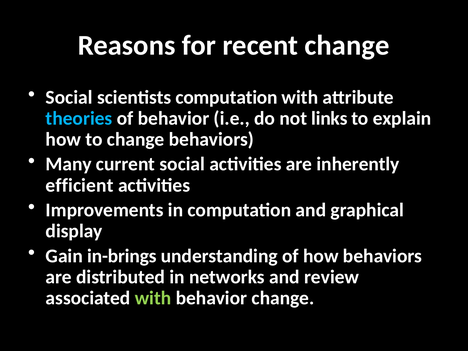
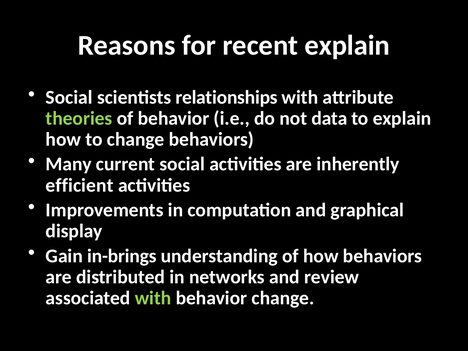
recent change: change -> explain
scientists computation: computation -> relationships
theories colour: light blue -> light green
links: links -> data
